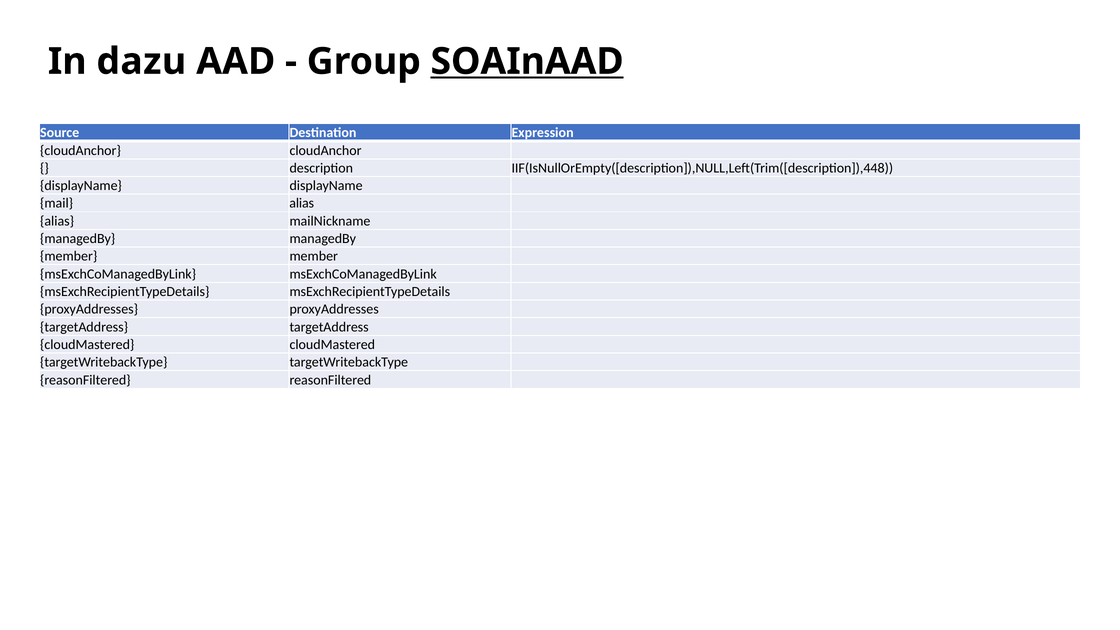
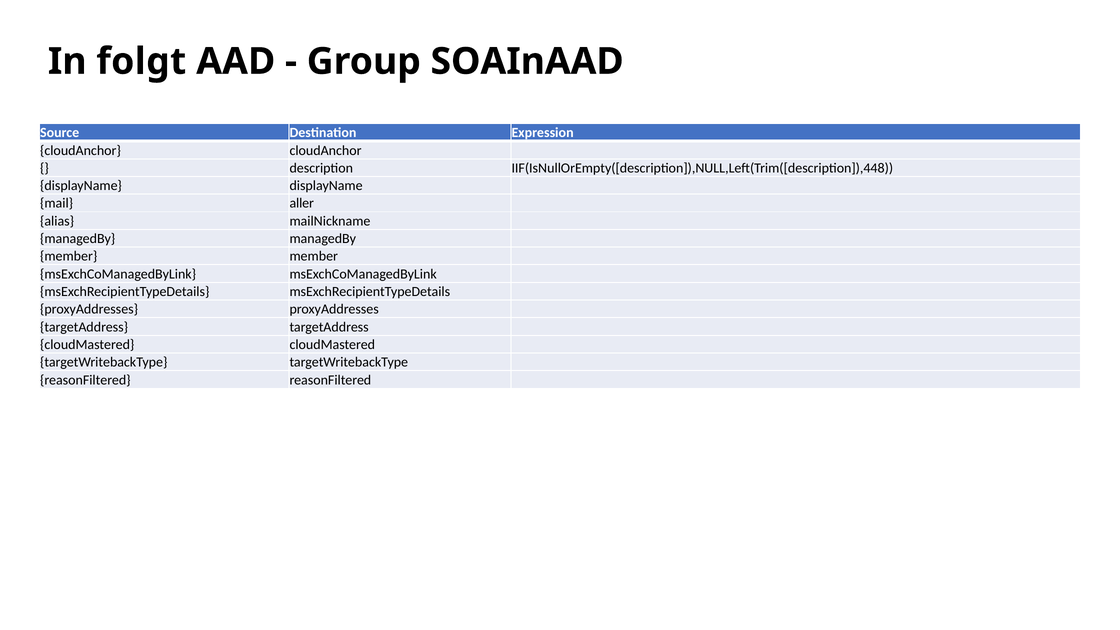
dazu: dazu -> folgt
SOAInAAD underline: present -> none
mail alias: alias -> aller
